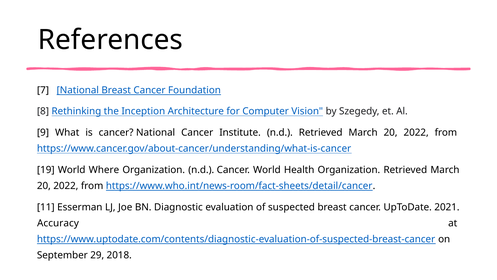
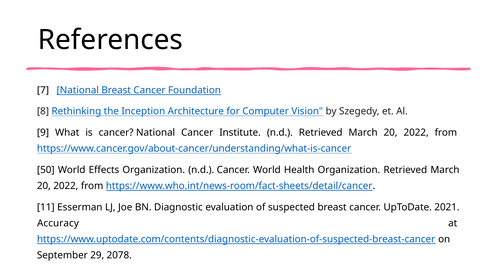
19: 19 -> 50
Where: Where -> Effects
2018: 2018 -> 2078
